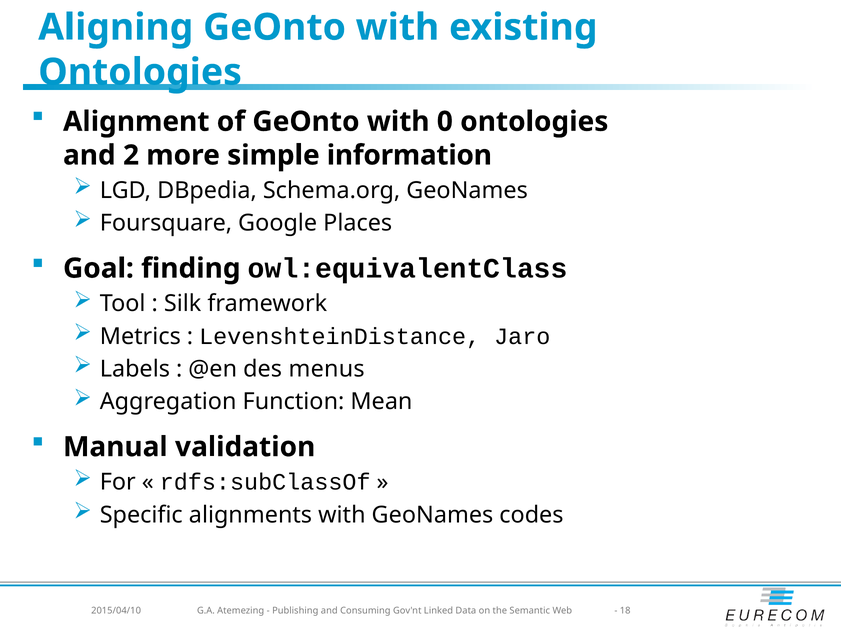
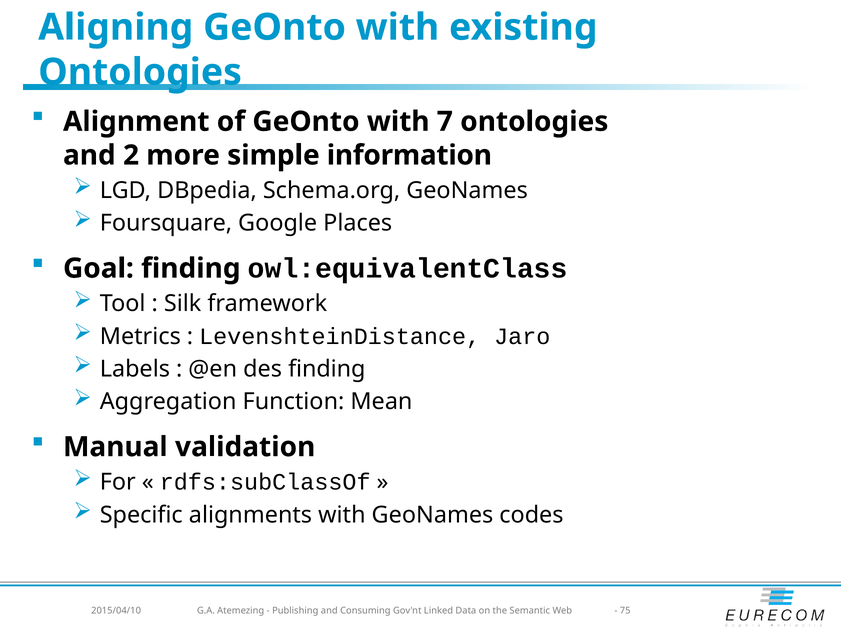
0: 0 -> 7
des menus: menus -> finding
18: 18 -> 75
